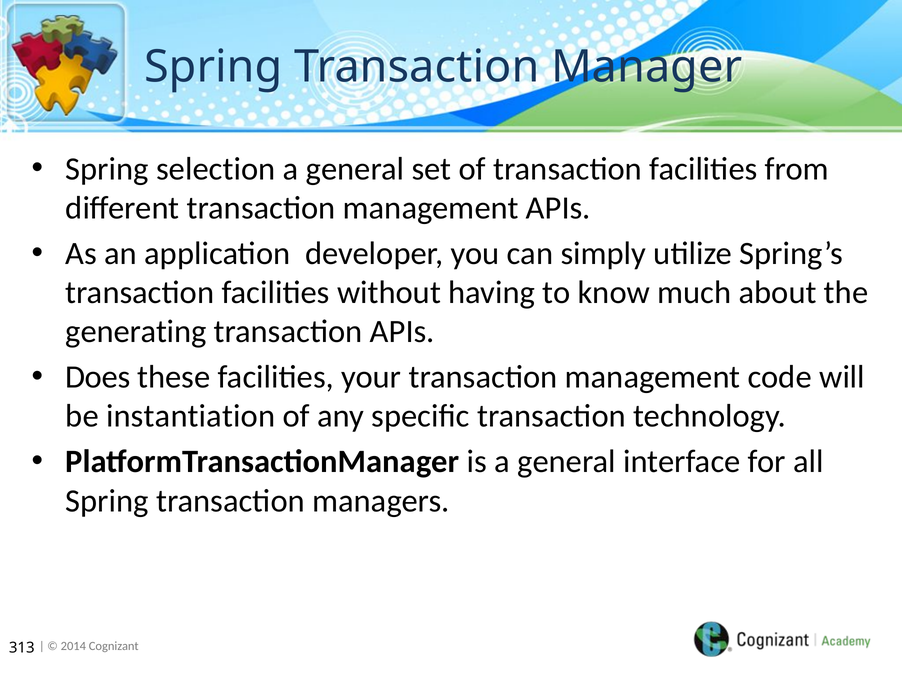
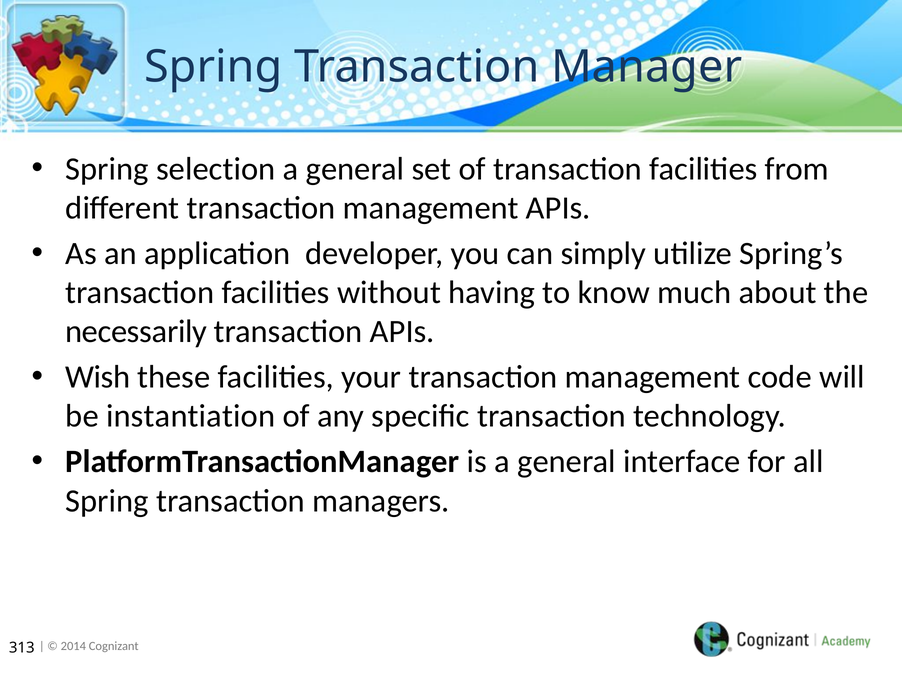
generating: generating -> necessarily
Does: Does -> Wish
